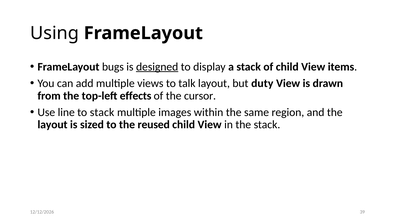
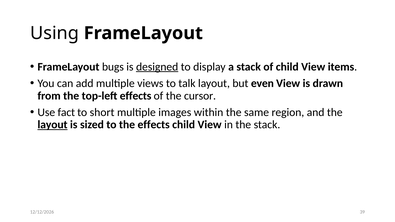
duty: duty -> even
line: line -> fact
to stack: stack -> short
layout at (53, 125) underline: none -> present
the reused: reused -> effects
